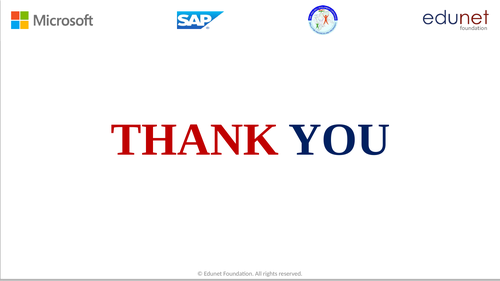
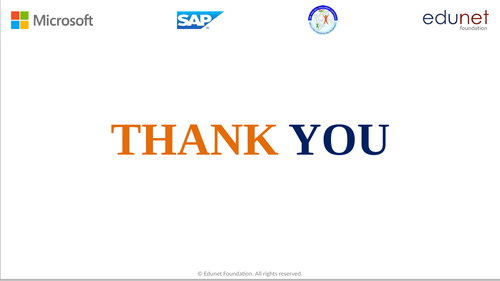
THANK colour: red -> orange
